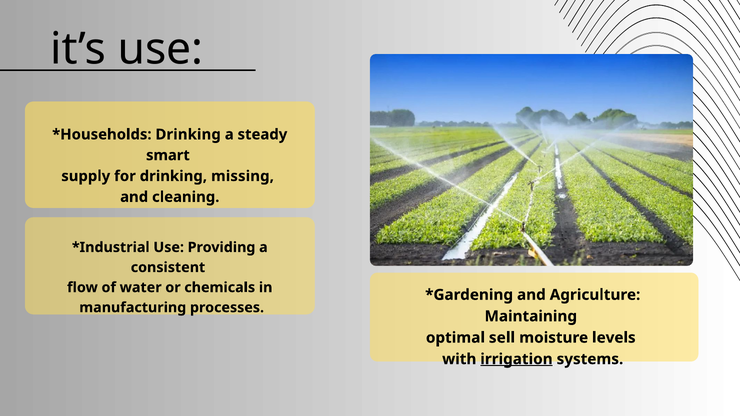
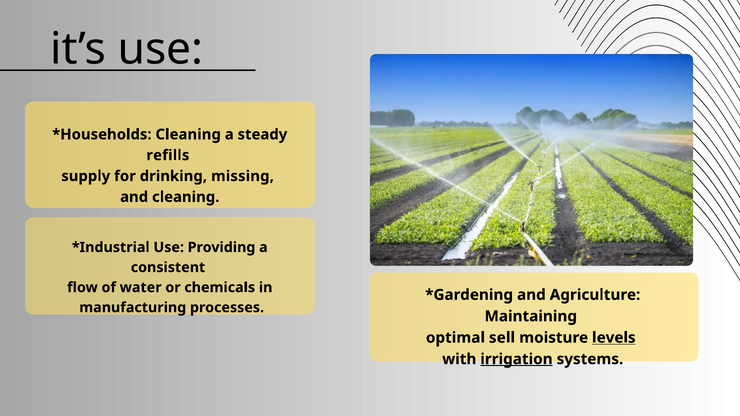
Drinking at (188, 135): Drinking -> Cleaning
smart: smart -> refills
levels underline: none -> present
